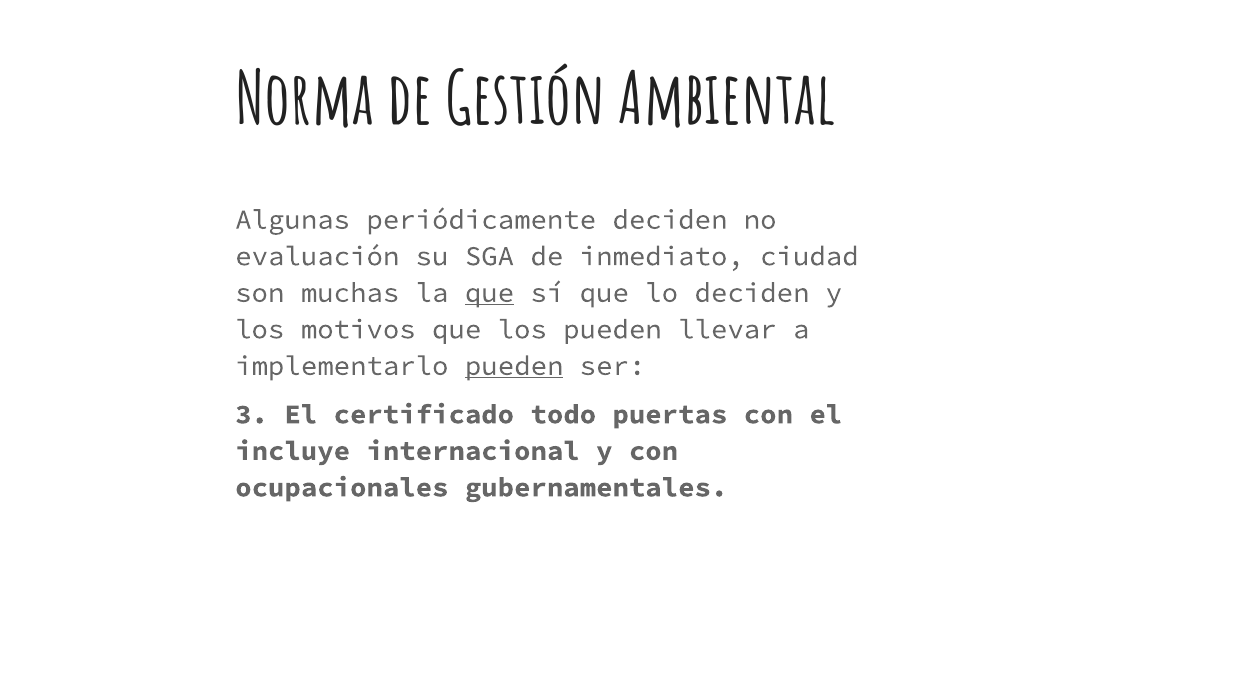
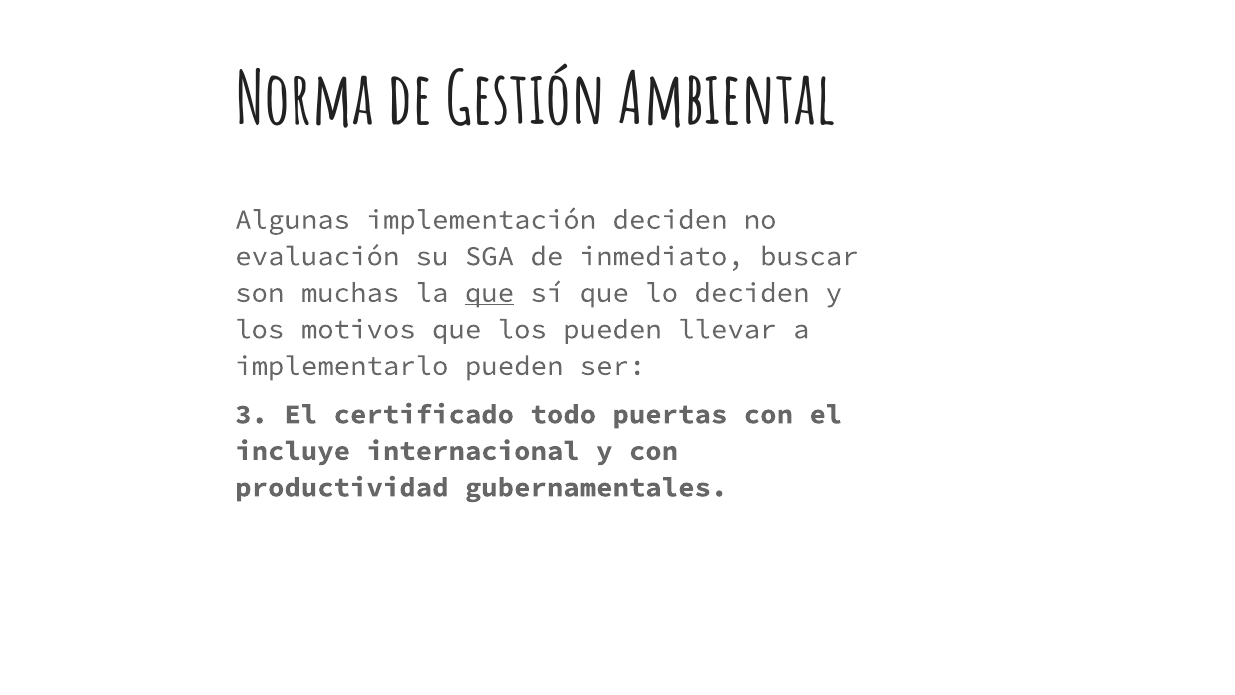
periódicamente: periódicamente -> implementación
ciudad: ciudad -> buscar
pueden at (514, 366) underline: present -> none
ocupacionales: ocupacionales -> productividad
